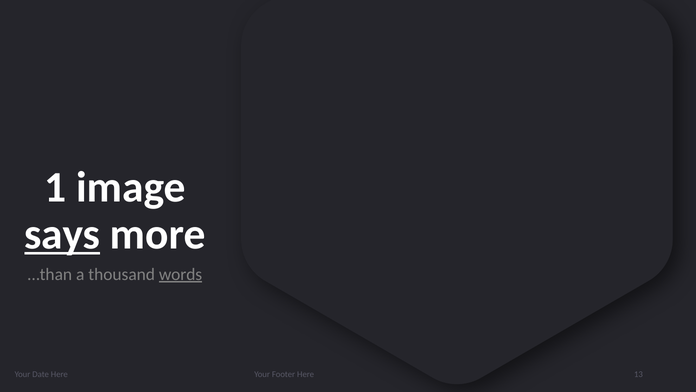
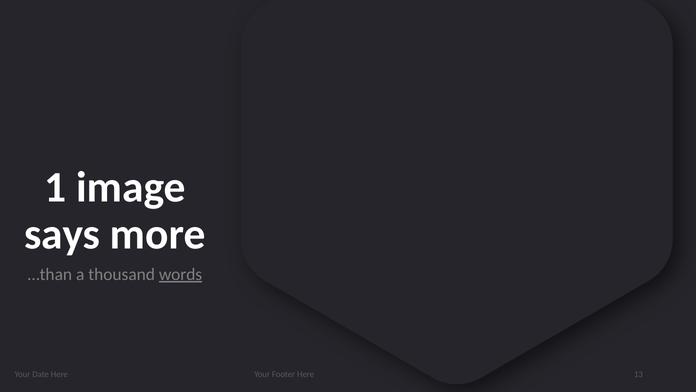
says underline: present -> none
